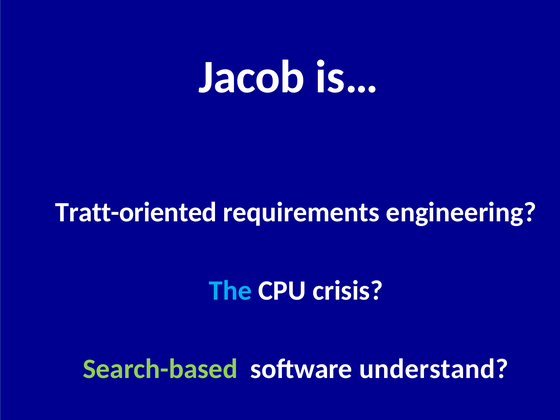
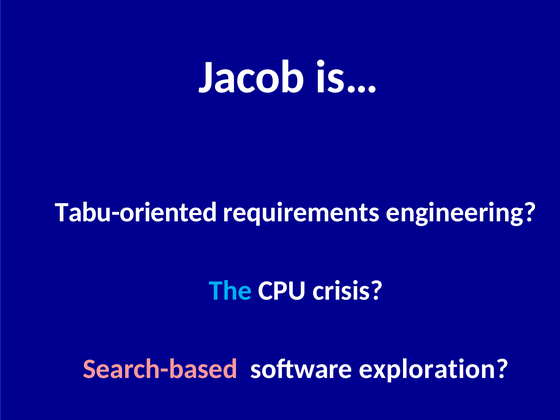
Tratt-oriented: Tratt-oriented -> Tabu-oriented
Search-based colour: light green -> pink
understand: understand -> exploration
